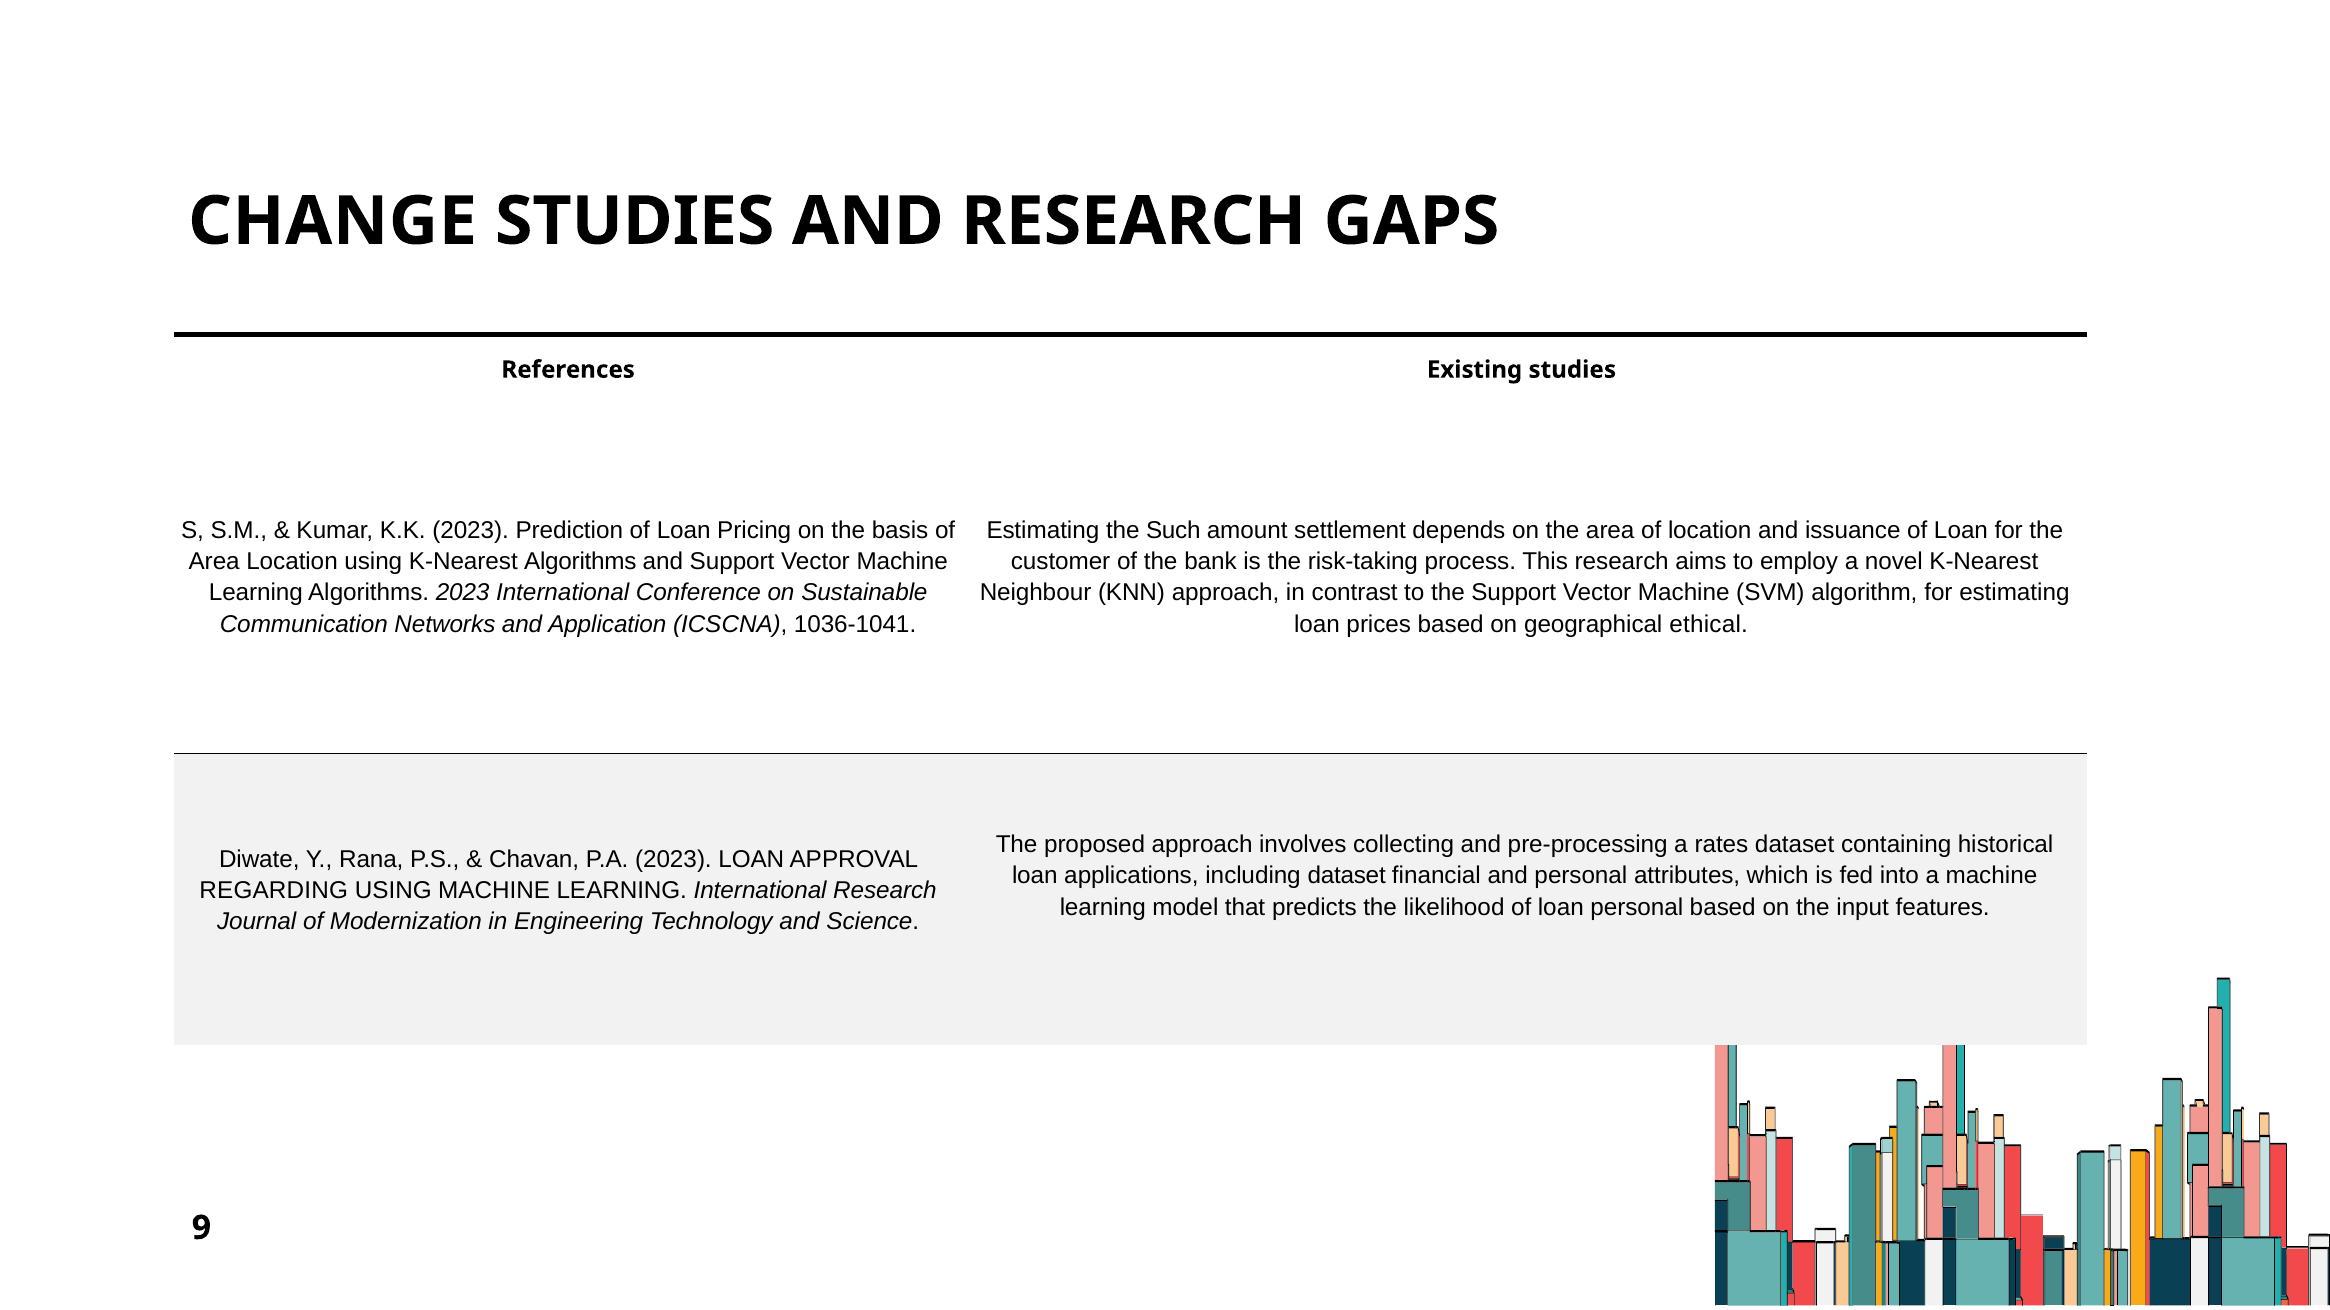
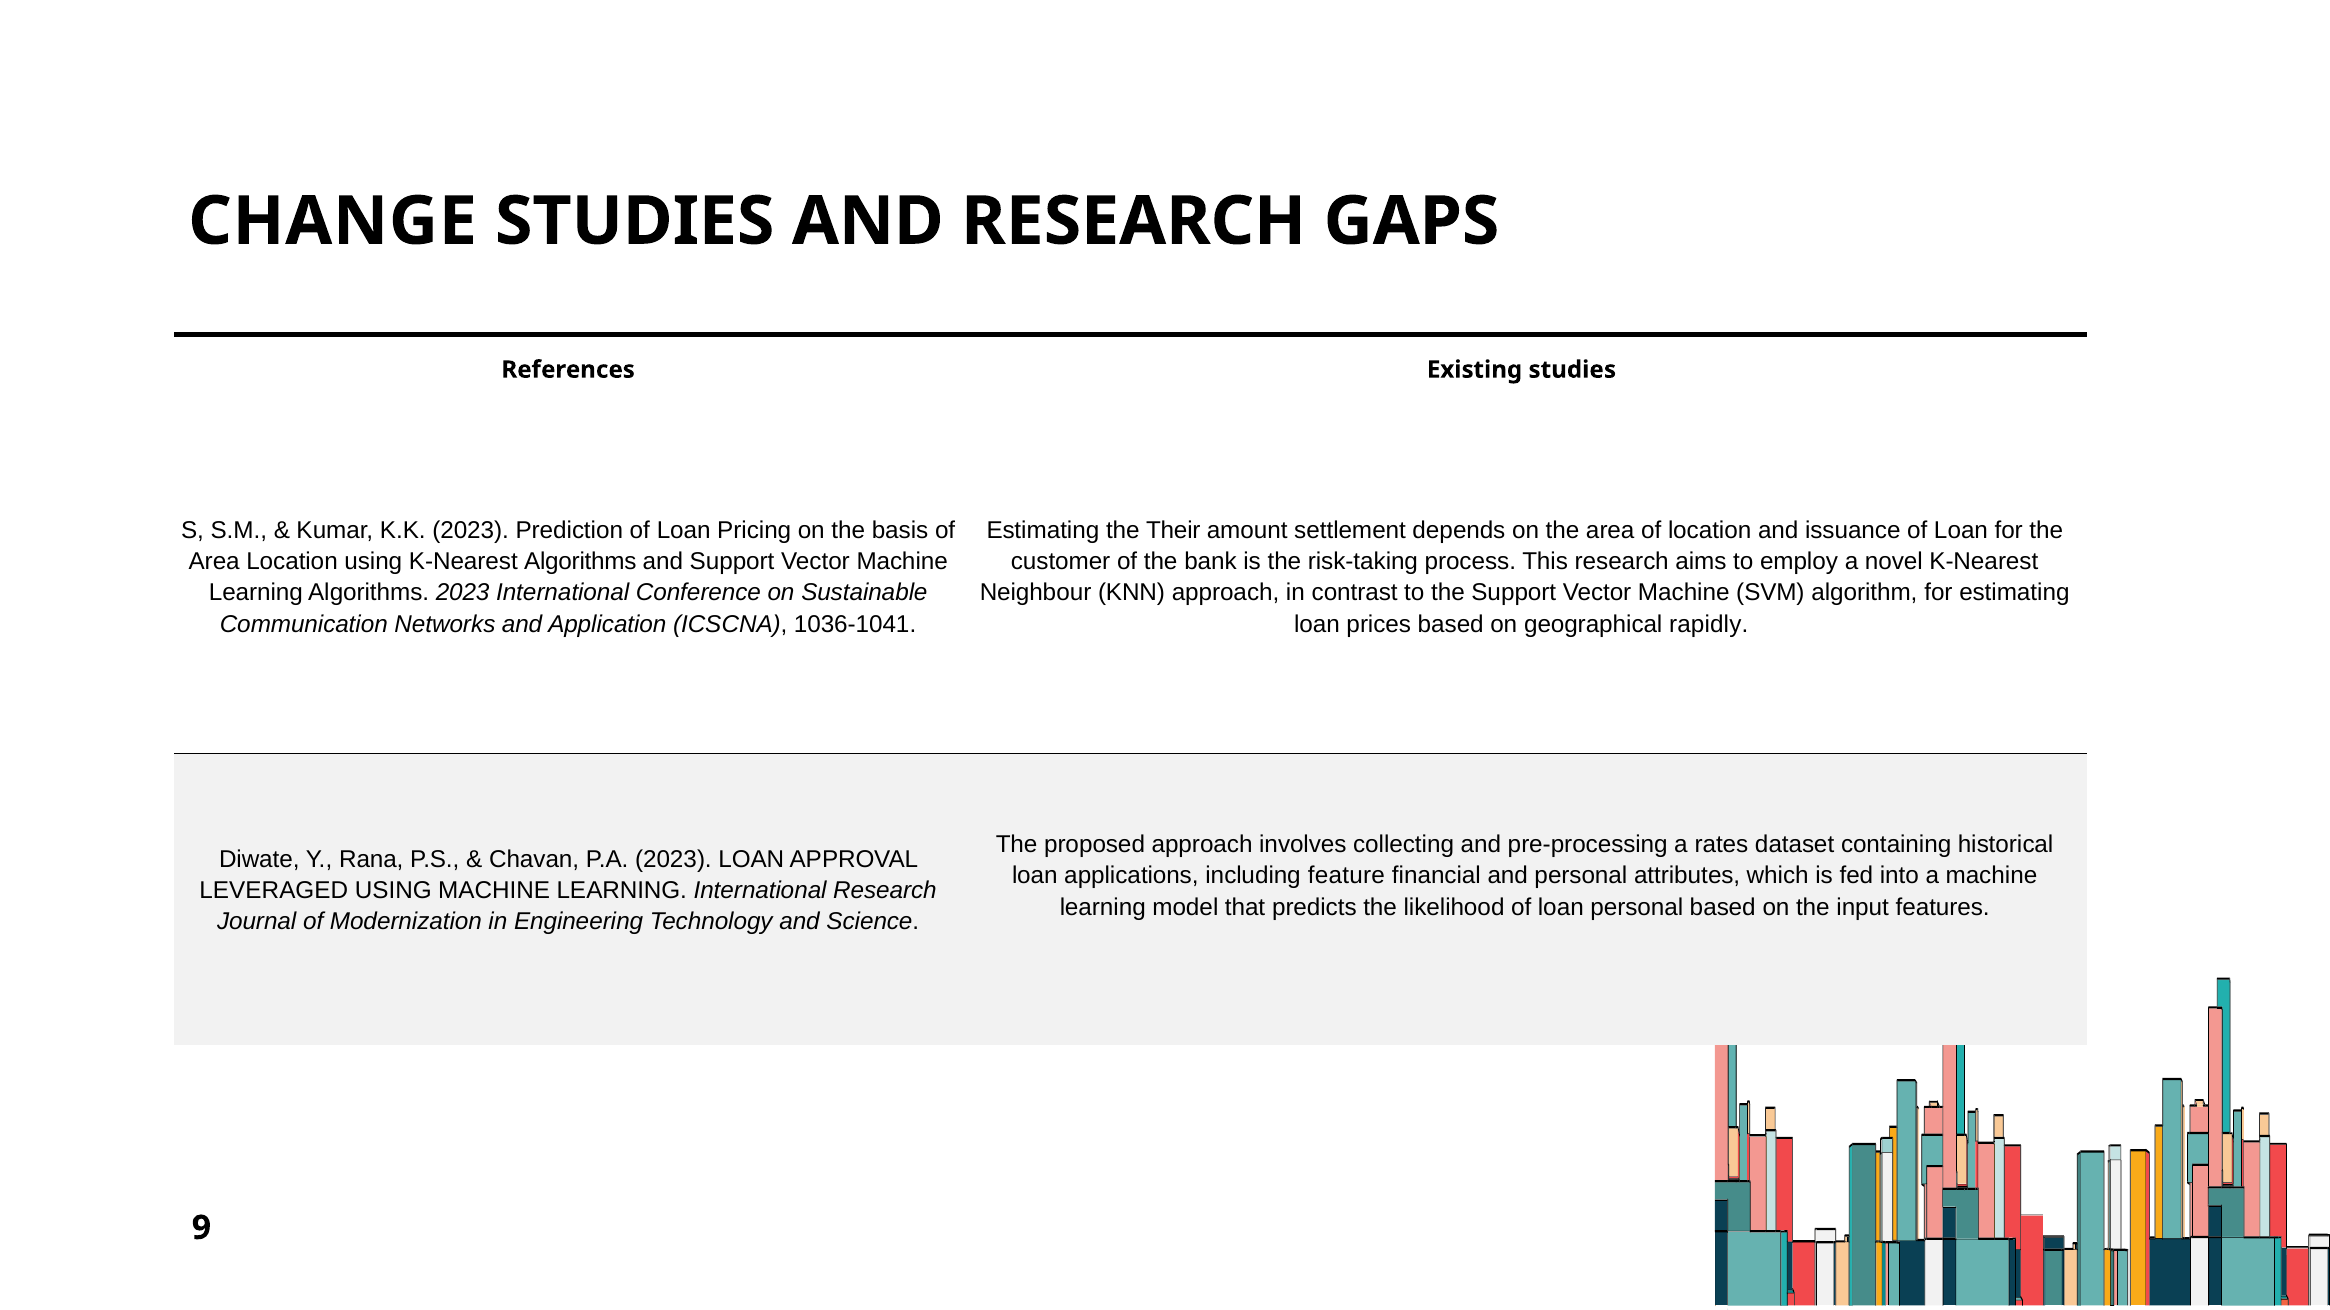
Such: Such -> Their
ethical: ethical -> rapidly
including dataset: dataset -> feature
REGARDING: REGARDING -> LEVERAGED
